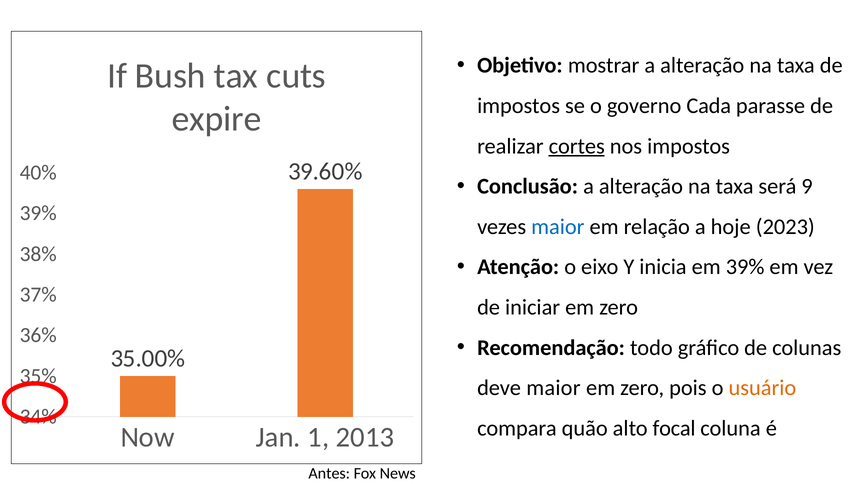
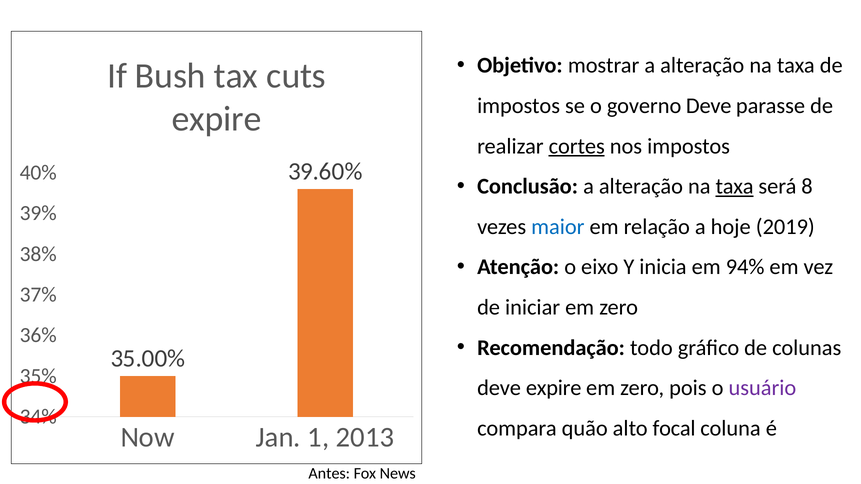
governo Cada: Cada -> Deve
taxa at (735, 187) underline: none -> present
9: 9 -> 8
2023: 2023 -> 2019
em 39%: 39% -> 94%
deve maior: maior -> expire
usuário colour: orange -> purple
